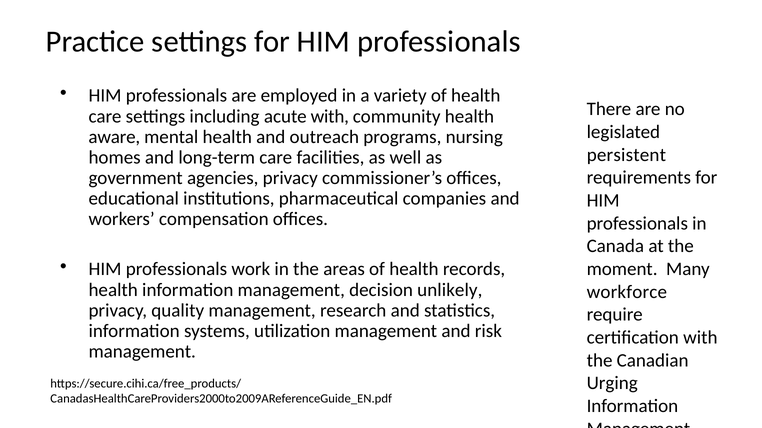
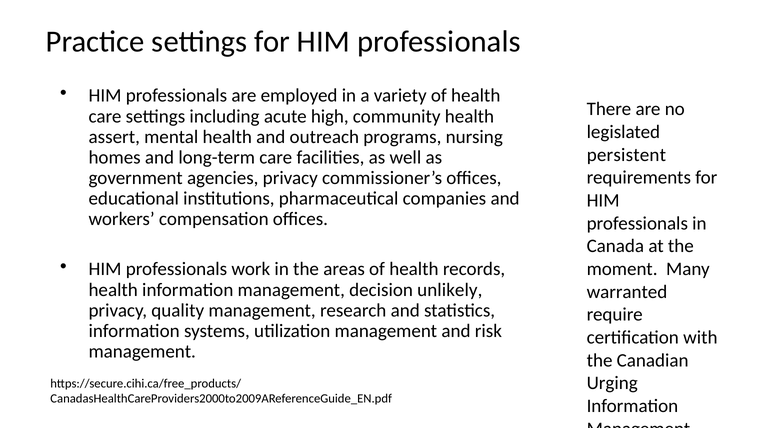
acute with: with -> high
aware: aware -> assert
workforce: workforce -> warranted
